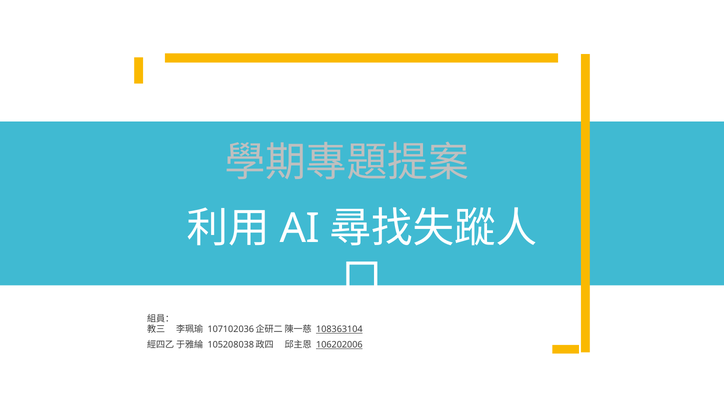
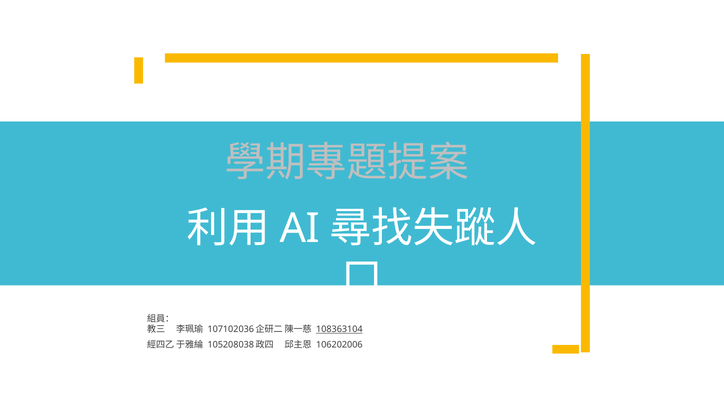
106202006 underline: present -> none
